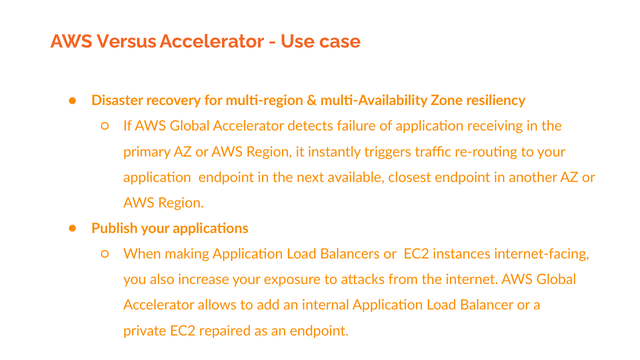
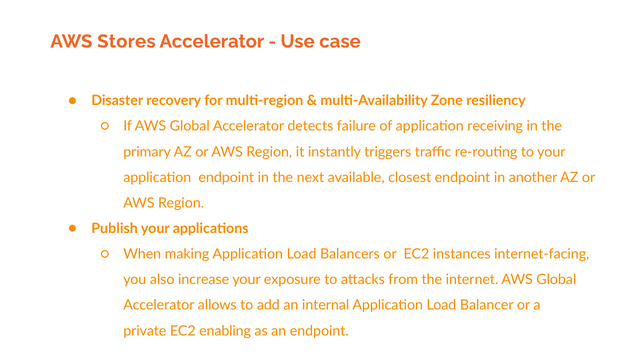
Versus: Versus -> Stores
repaired: repaired -> enabling
